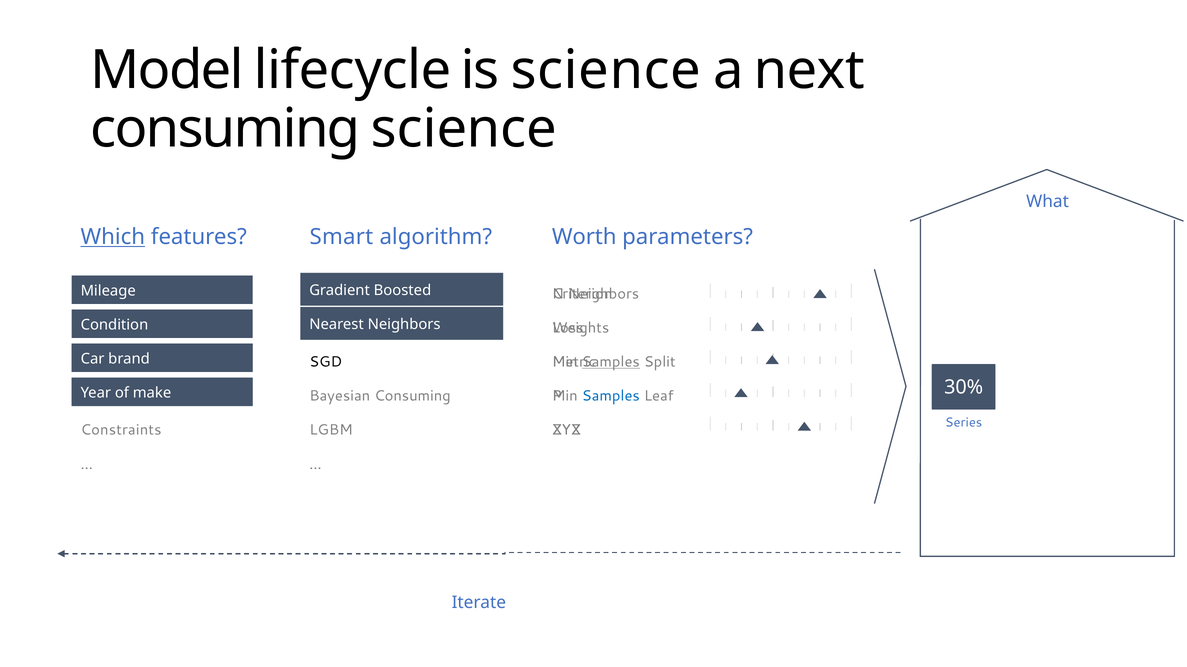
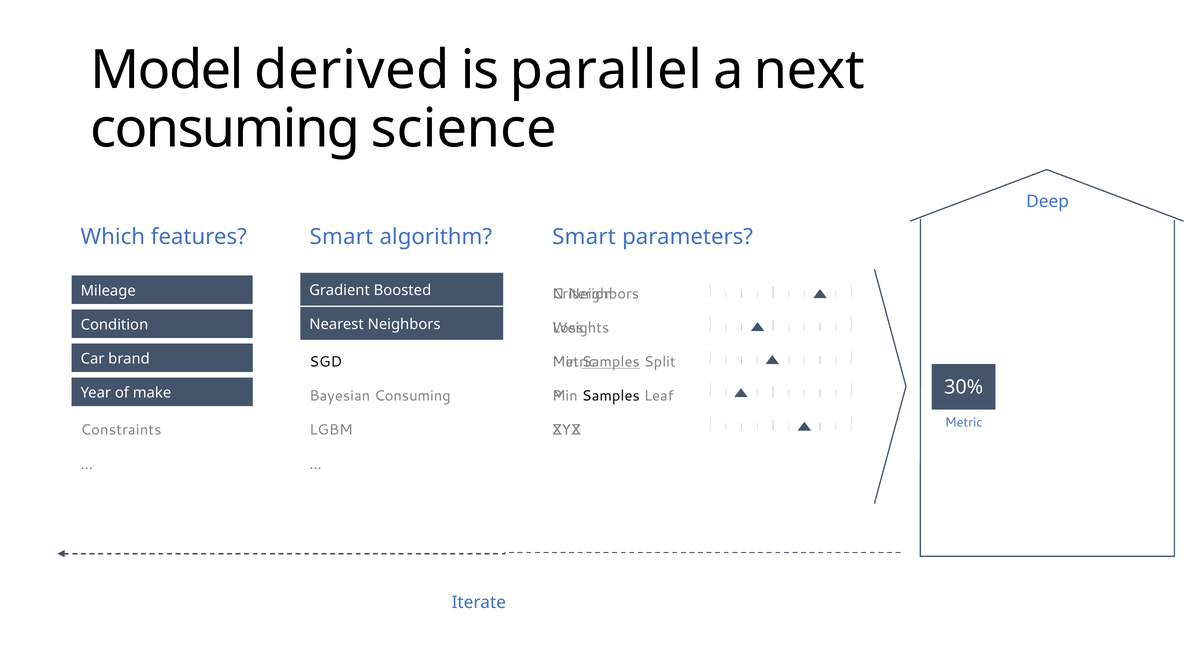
lifecycle: lifecycle -> derived
is science: science -> parallel
What: What -> Deep
Which underline: present -> none
algorithm Worth: Worth -> Smart
Samples at (611, 396) colour: blue -> black
Series at (964, 423): Series -> Metric
